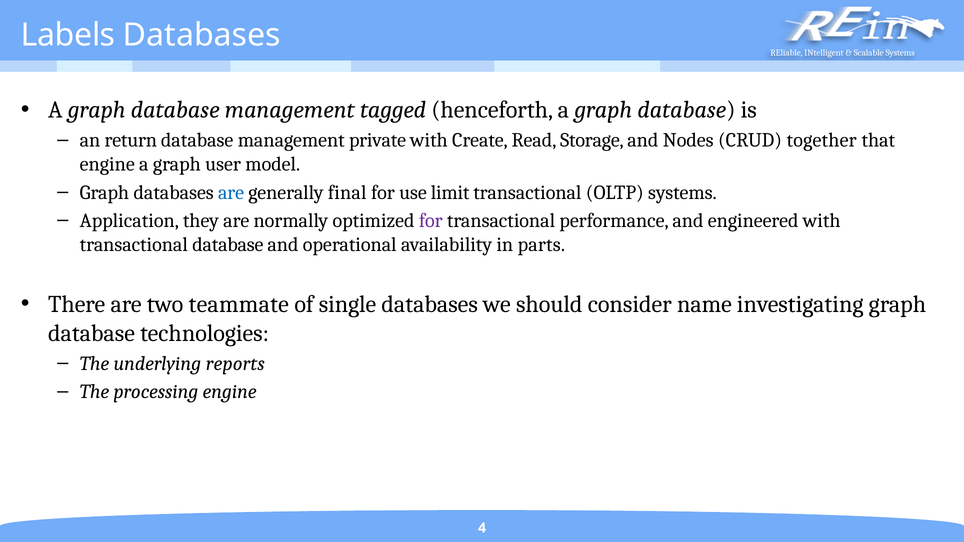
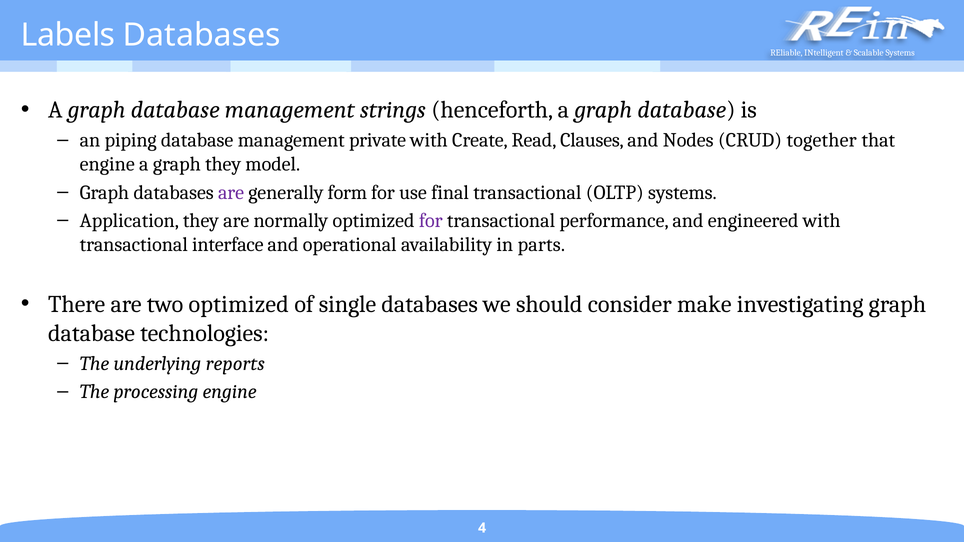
tagged: tagged -> strings
return: return -> piping
Storage: Storage -> Clauses
graph user: user -> they
are at (231, 193) colour: blue -> purple
final: final -> form
limit: limit -> final
transactional database: database -> interface
two teammate: teammate -> optimized
name: name -> make
